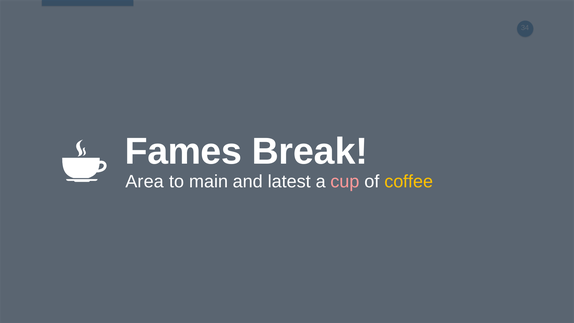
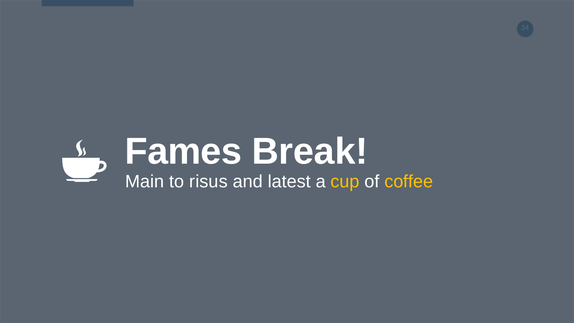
Area: Area -> Main
main: main -> risus
cup colour: pink -> yellow
